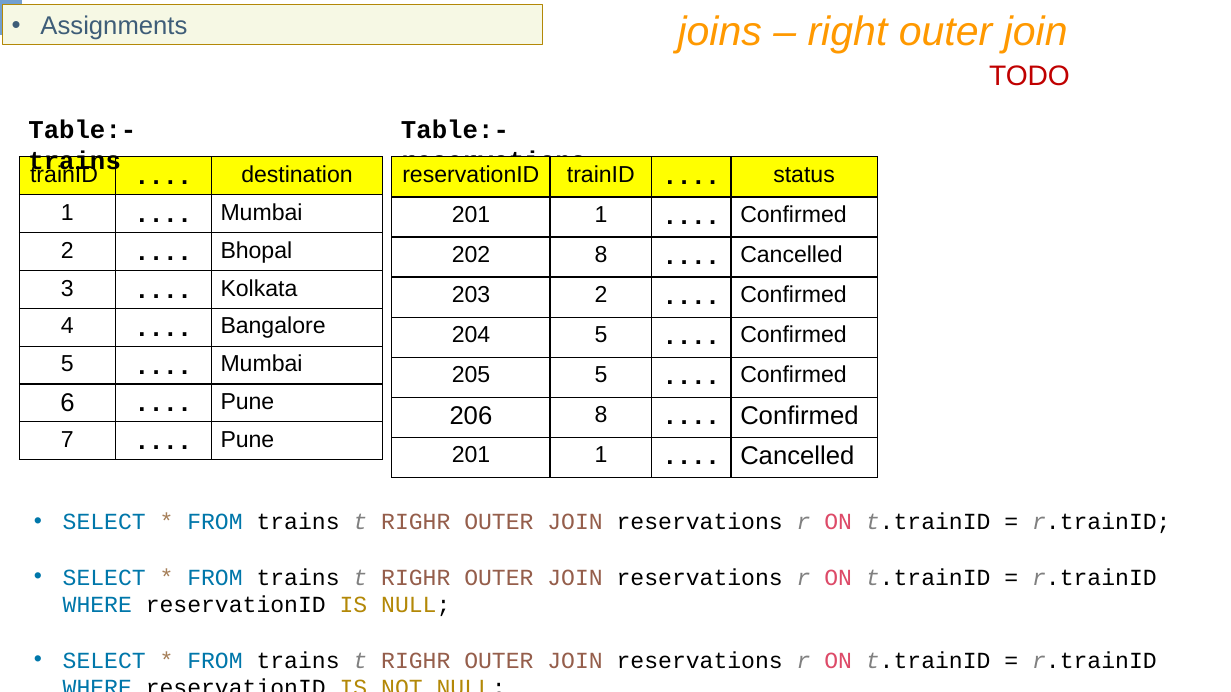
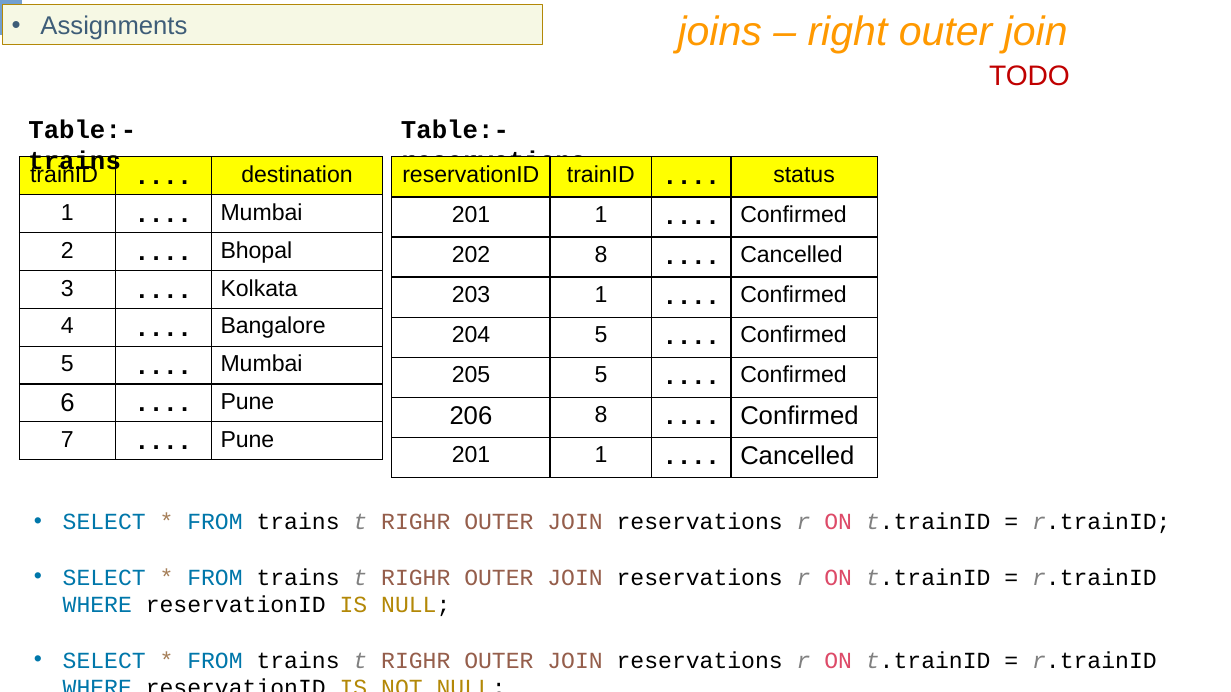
203 2: 2 -> 1
